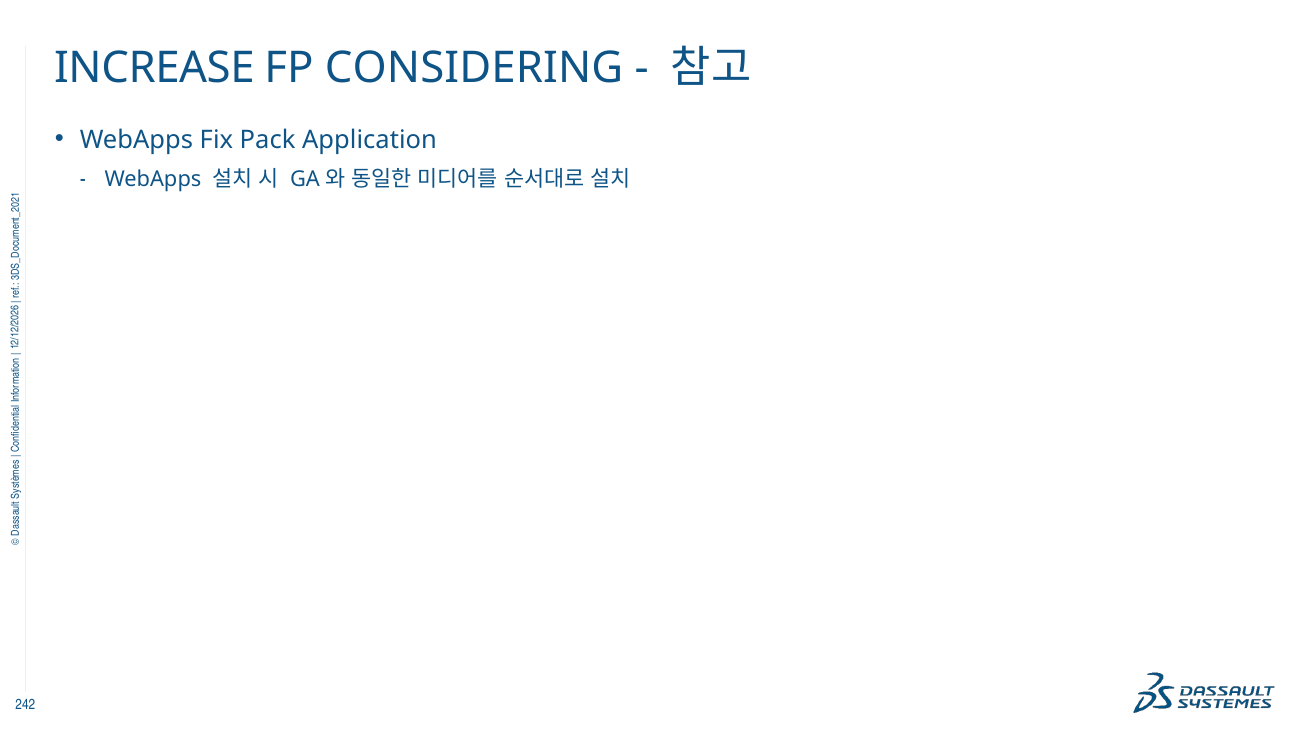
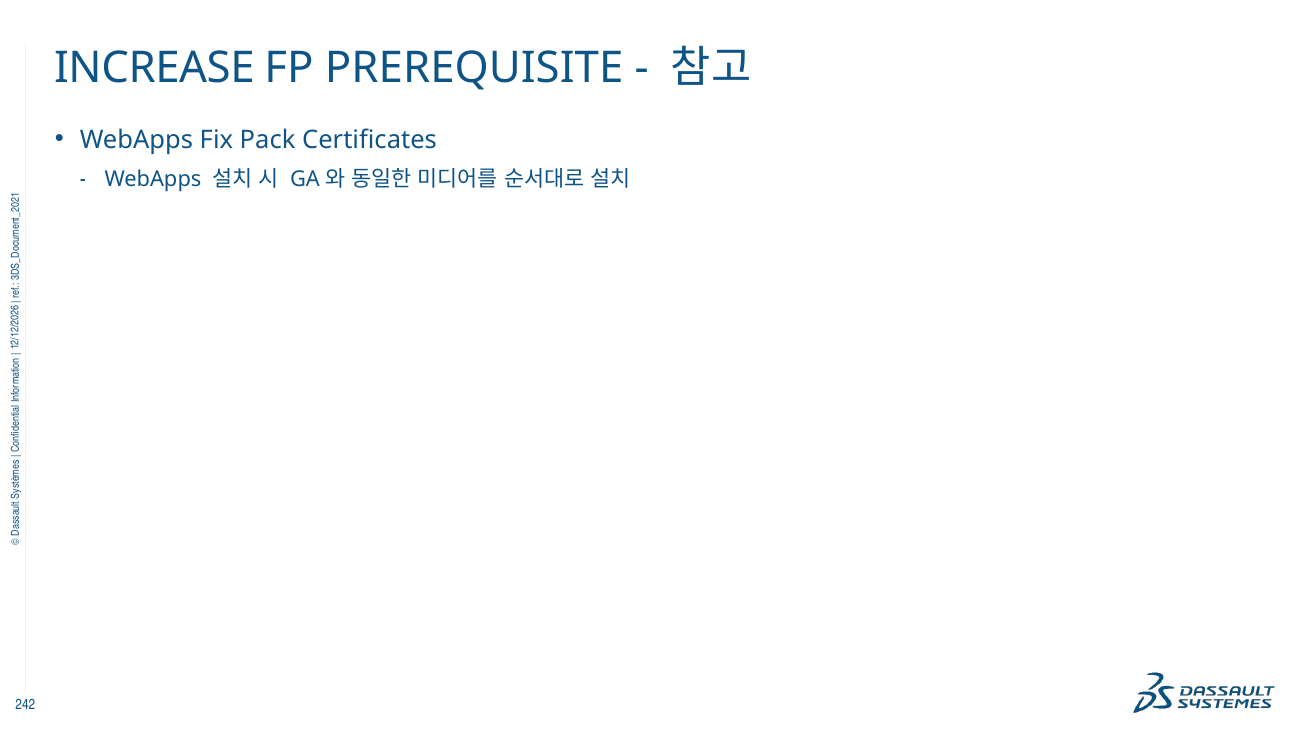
CONSIDERING: CONSIDERING -> PREREQUISITE
Application: Application -> Certificates
